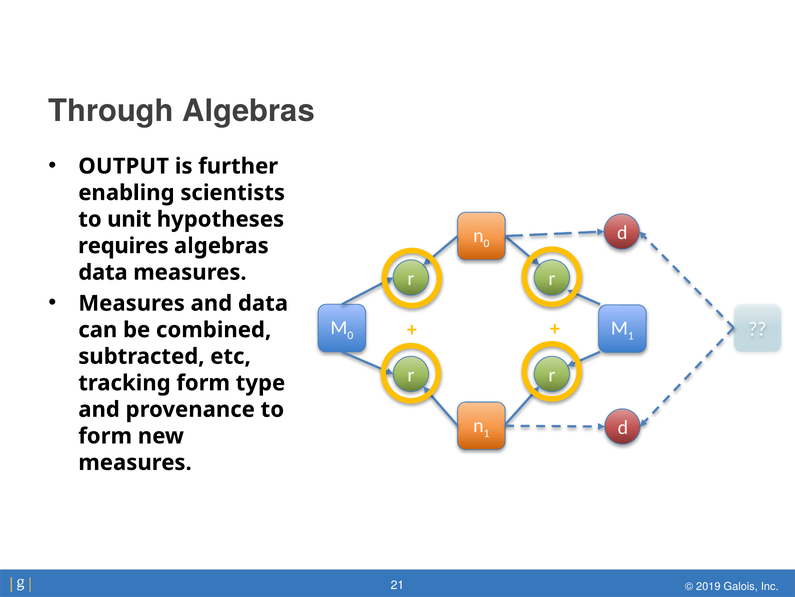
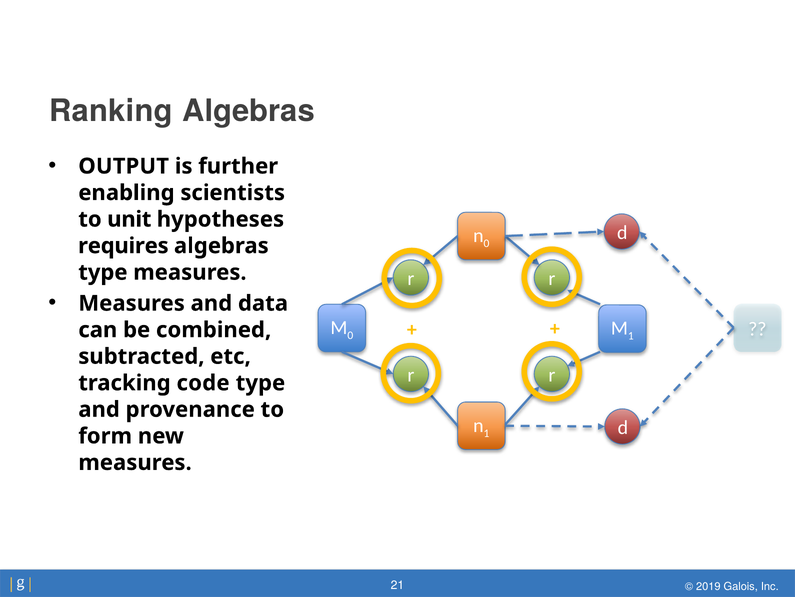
Through: Through -> Ranking
data at (103, 272): data -> type
tracking form: form -> code
